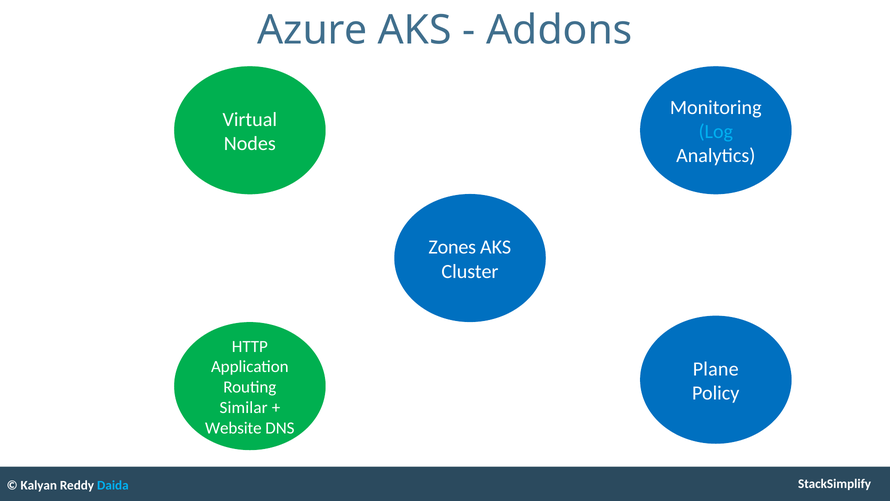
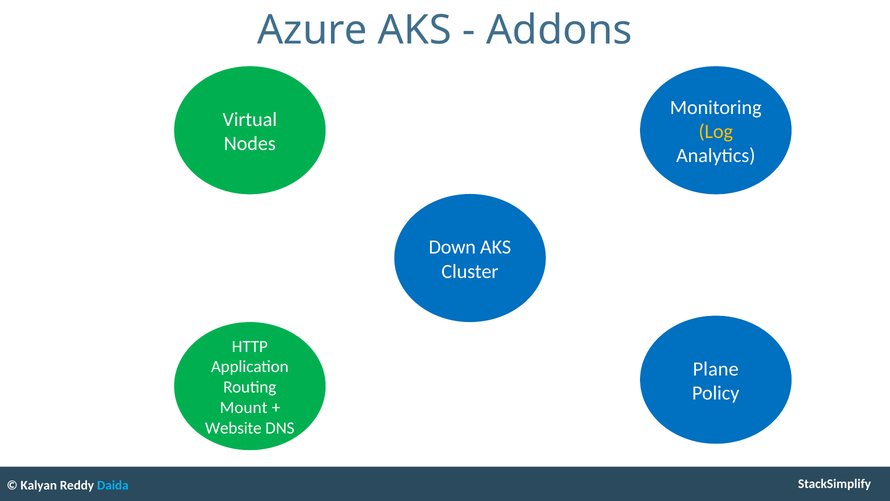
Log colour: light blue -> yellow
Zones: Zones -> Down
Similar: Similar -> Mount
